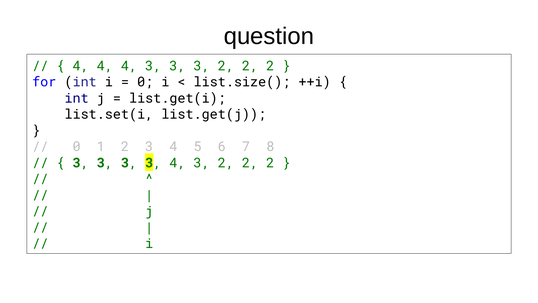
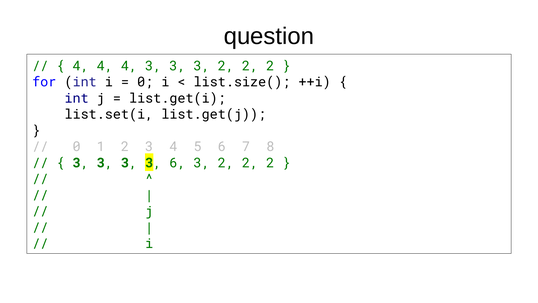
3 3 4: 4 -> 6
